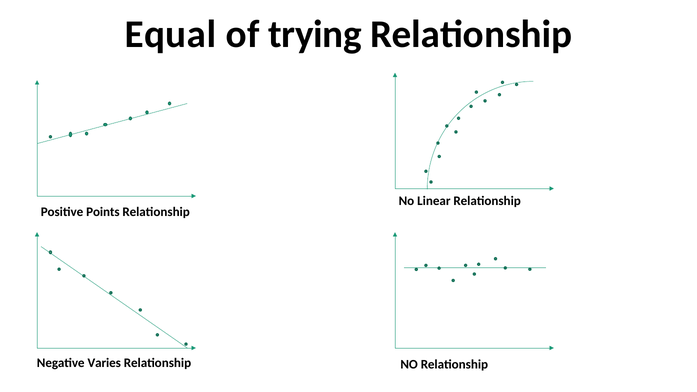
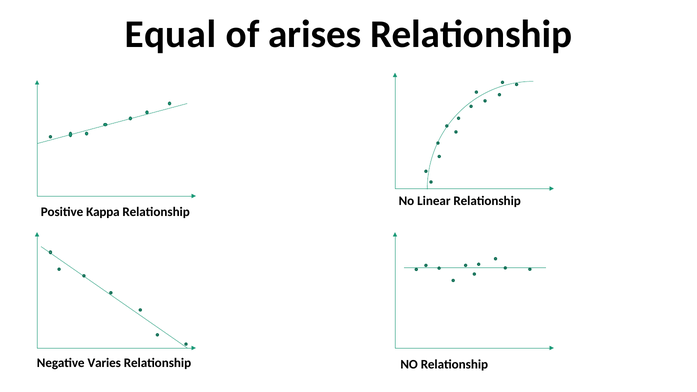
trying: trying -> arises
Points: Points -> Kappa
